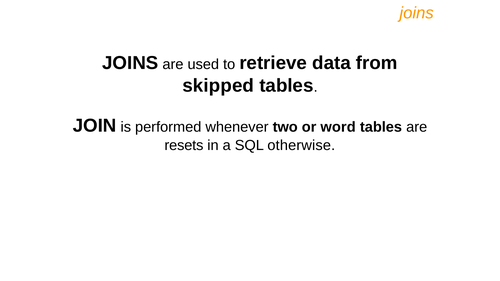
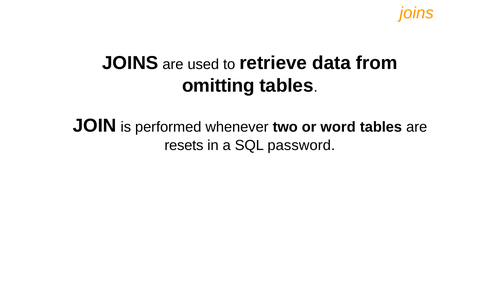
skipped: skipped -> omitting
otherwise: otherwise -> password
